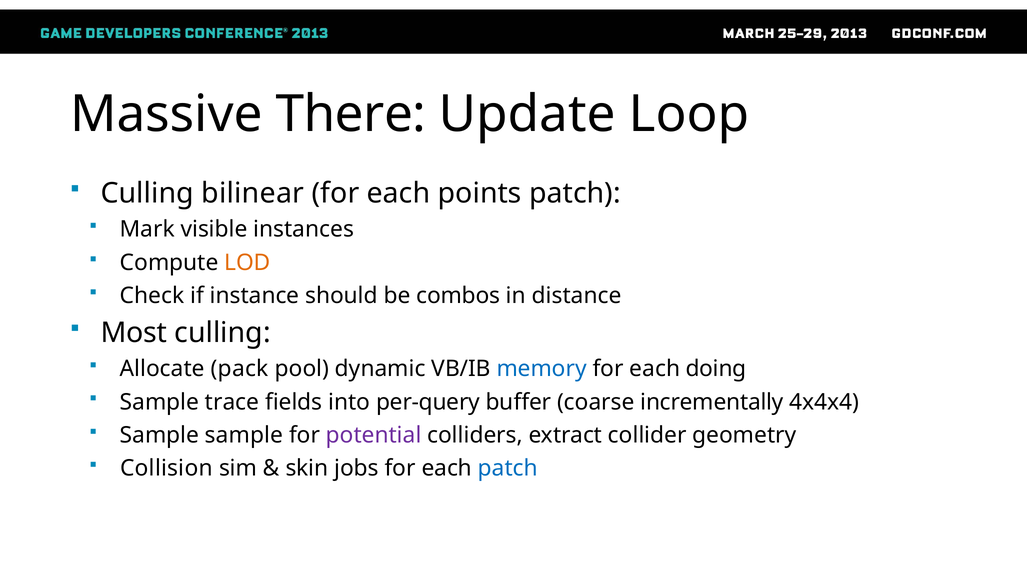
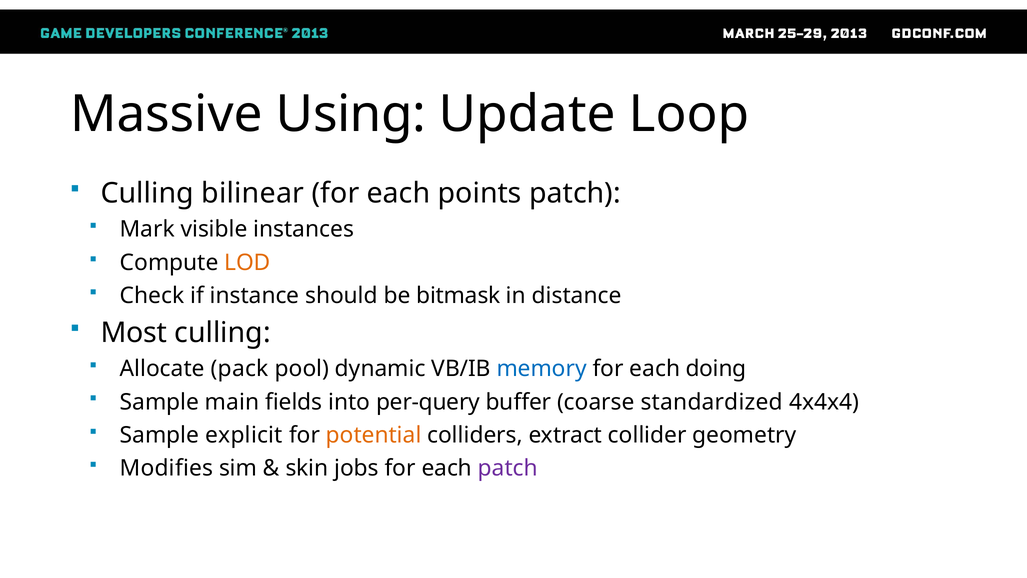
There: There -> Using
combos: combos -> bitmask
trace: trace -> main
incrementally: incrementally -> standardized
Sample sample: sample -> explicit
potential colour: purple -> orange
Collision: Collision -> Modifies
patch at (508, 468) colour: blue -> purple
